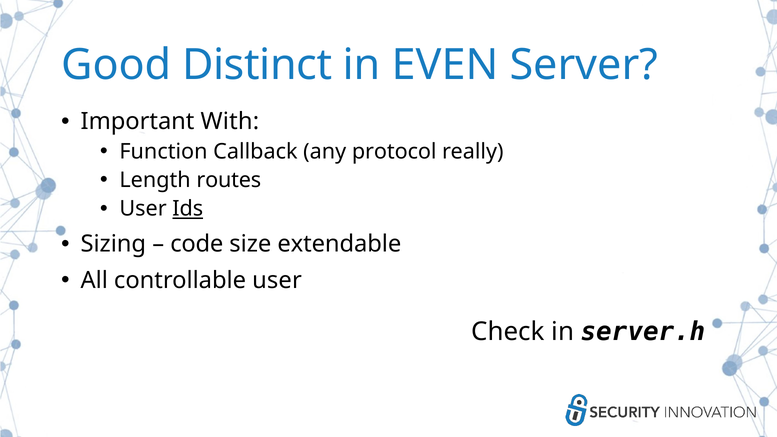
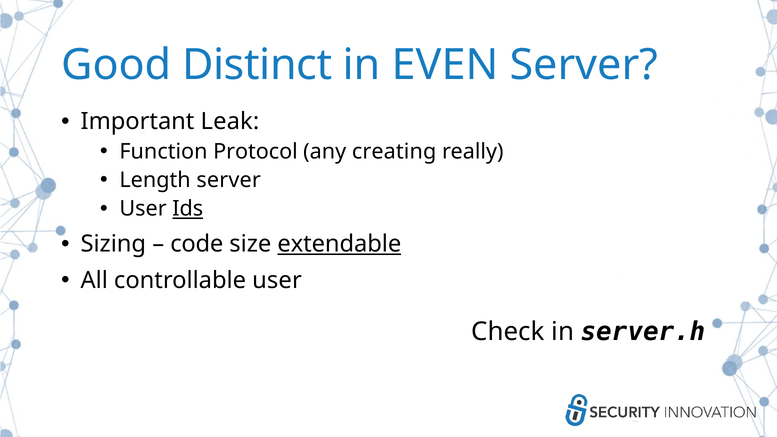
With: With -> Leak
Callback: Callback -> Protocol
protocol: protocol -> creating
Length routes: routes -> server
extendable underline: none -> present
